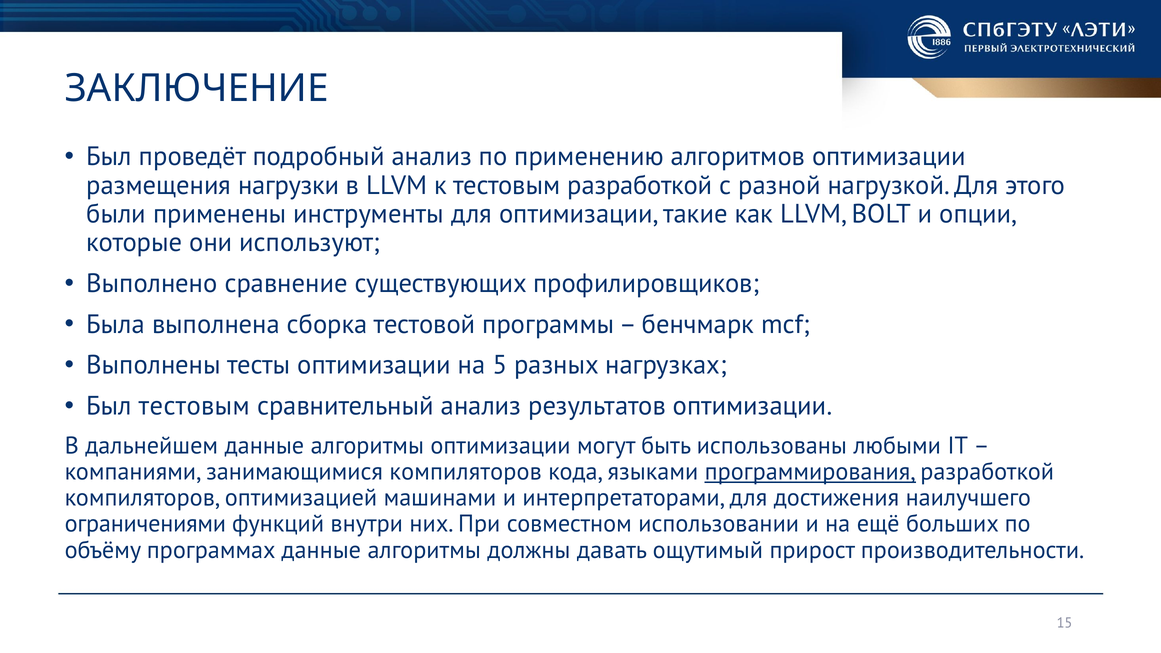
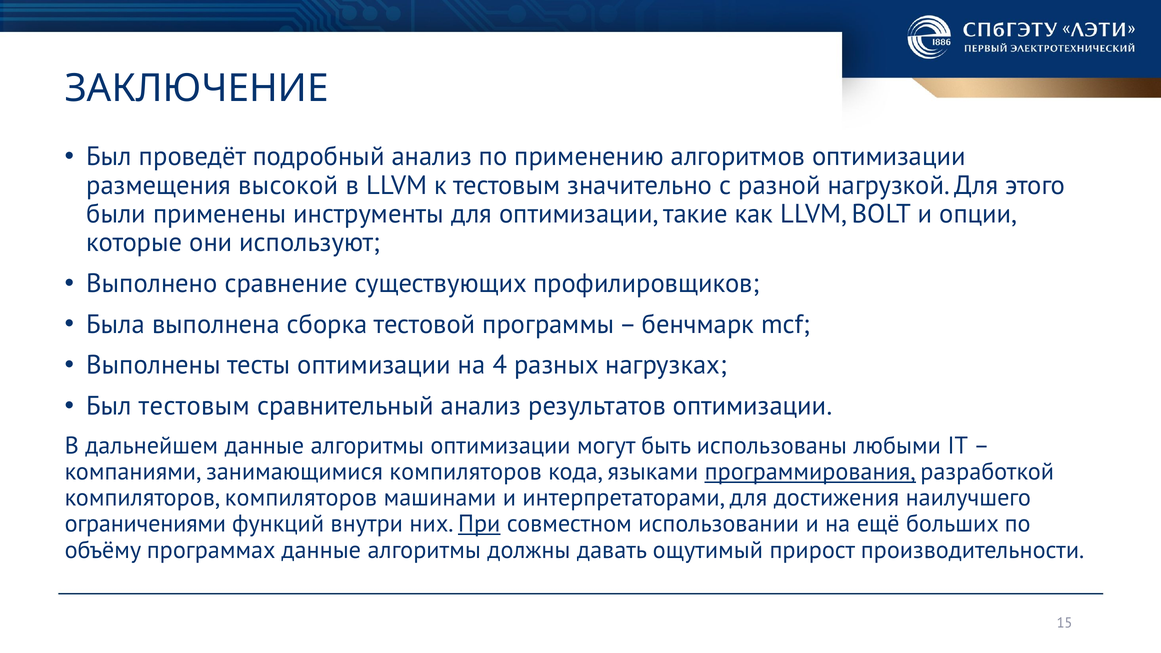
нагрузки: нагрузки -> высокой
тестовым разработкой: разработкой -> значительно
5: 5 -> 4
компиляторов оптимизацией: оптимизацией -> компиляторов
При underline: none -> present
